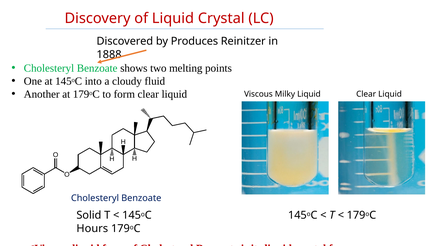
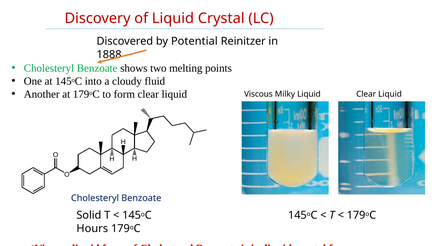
Produces: Produces -> Potential
